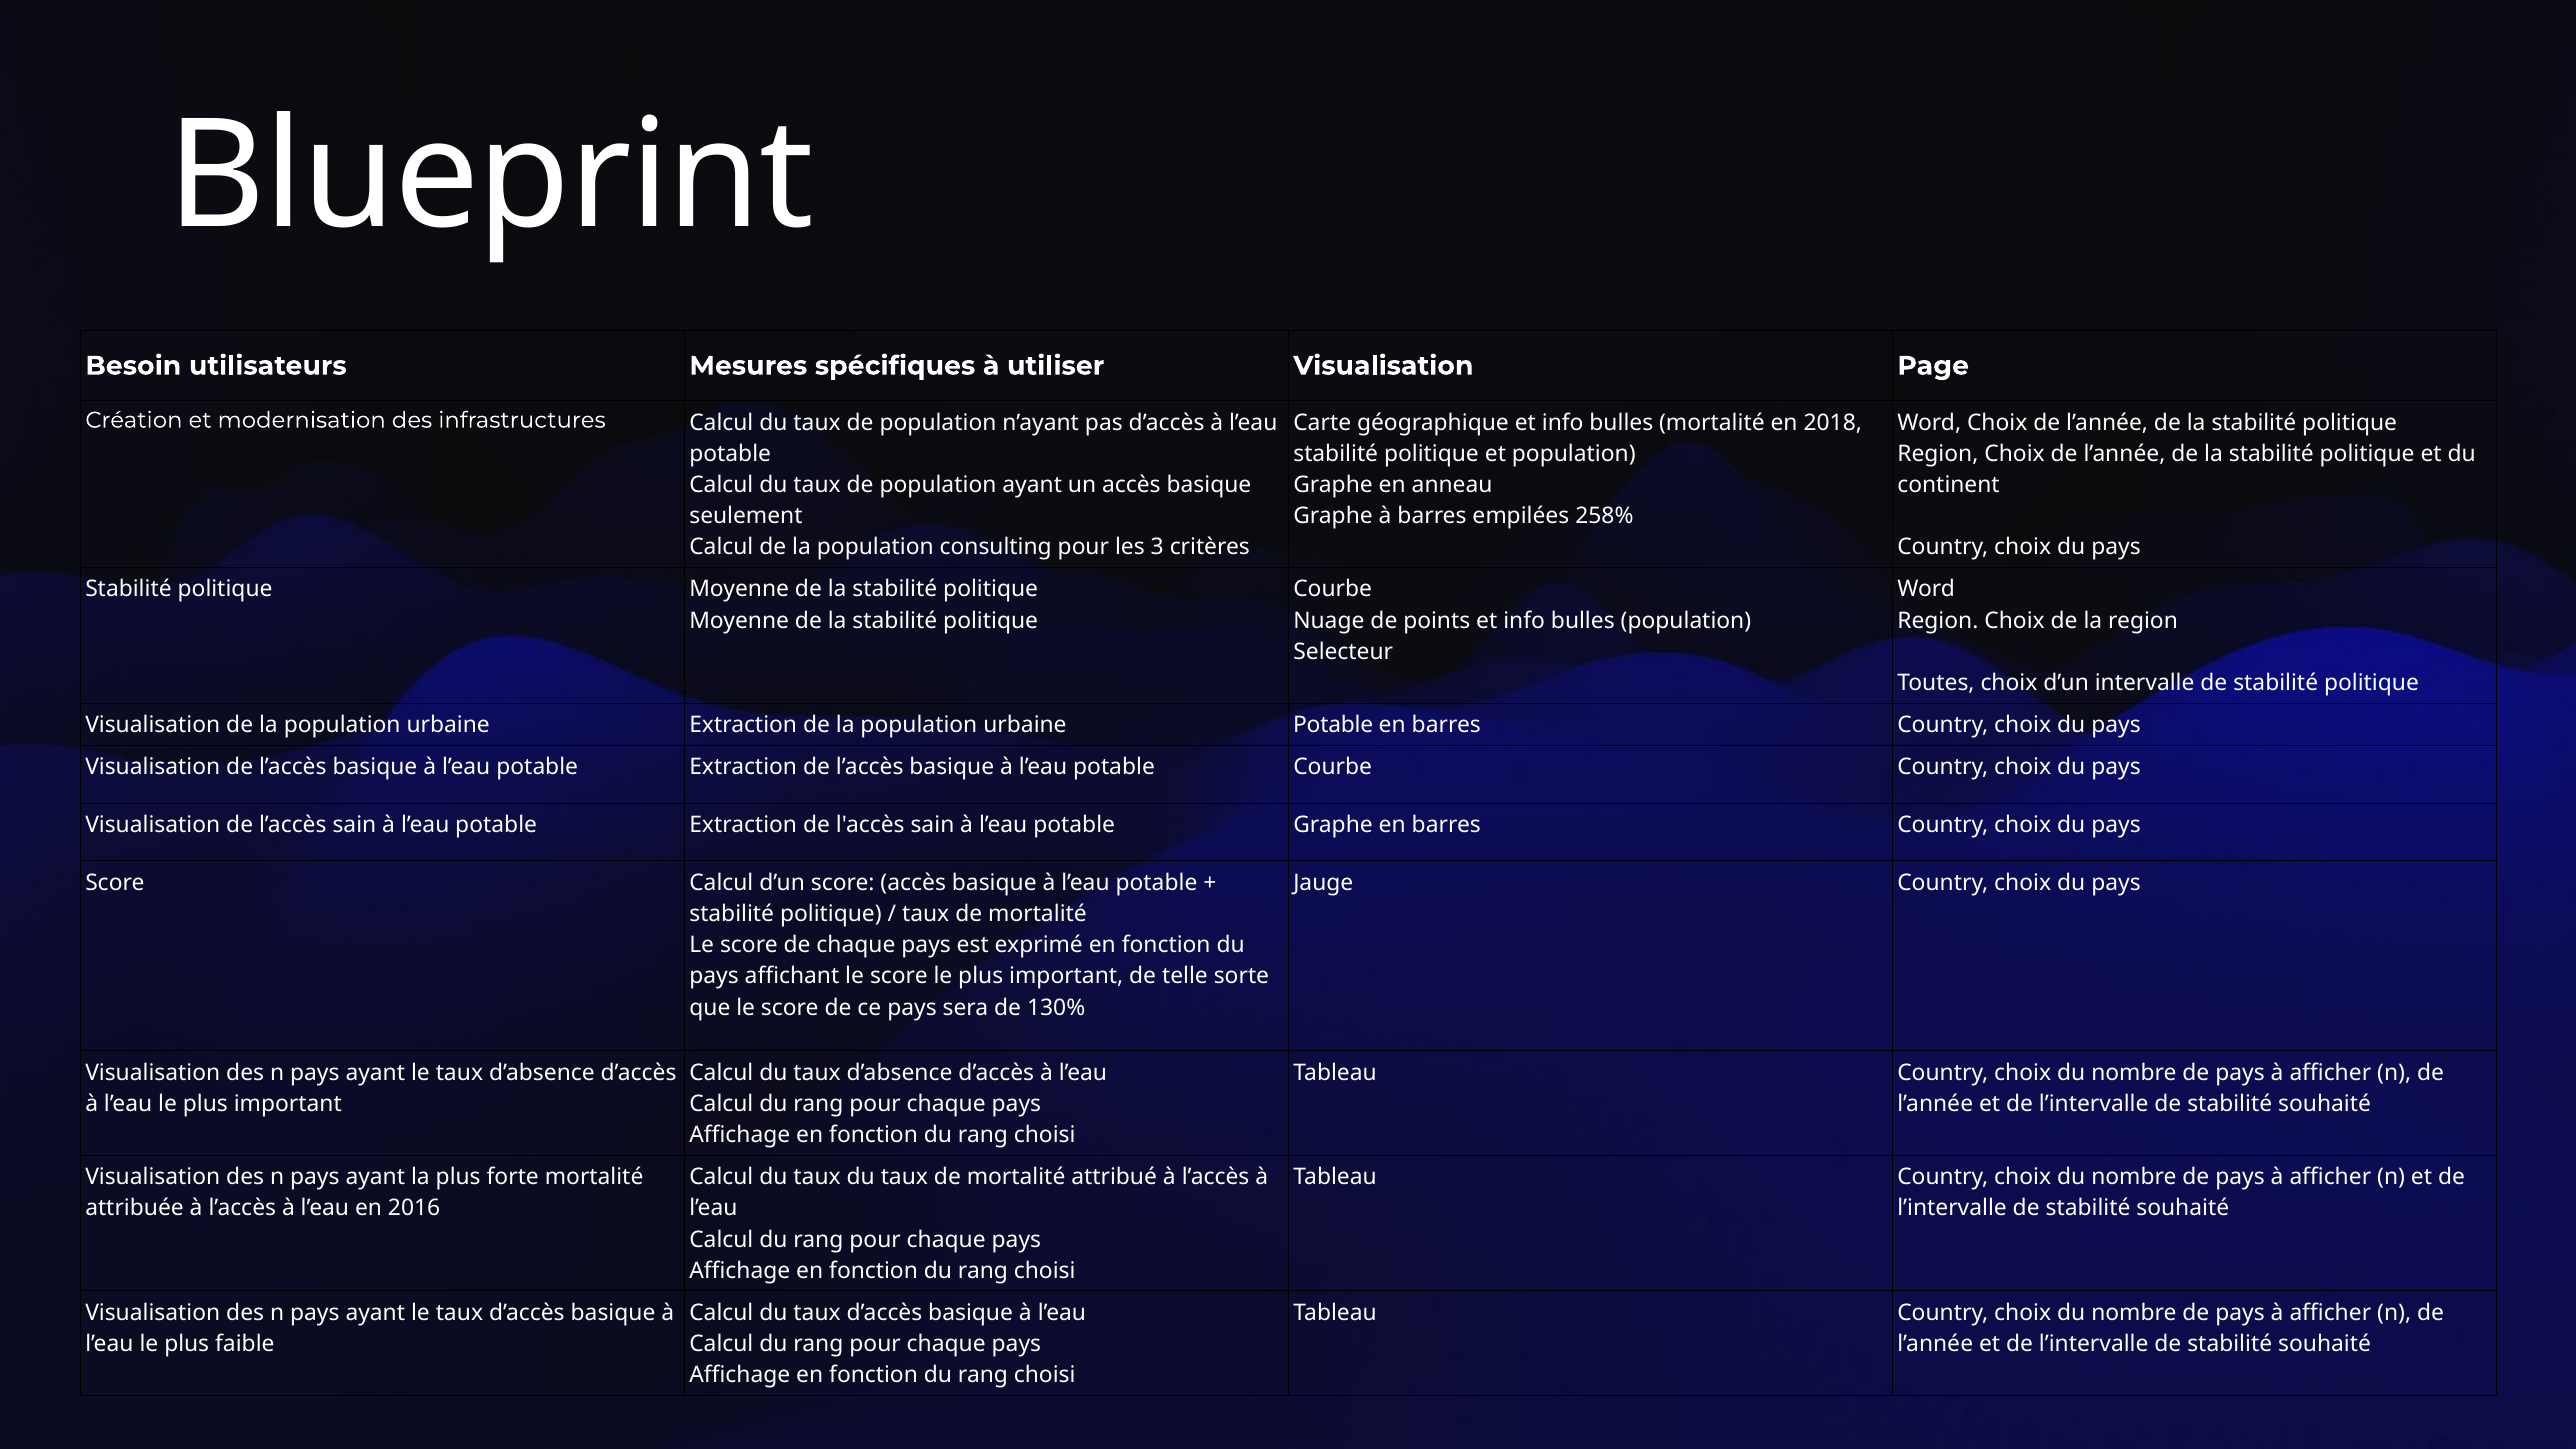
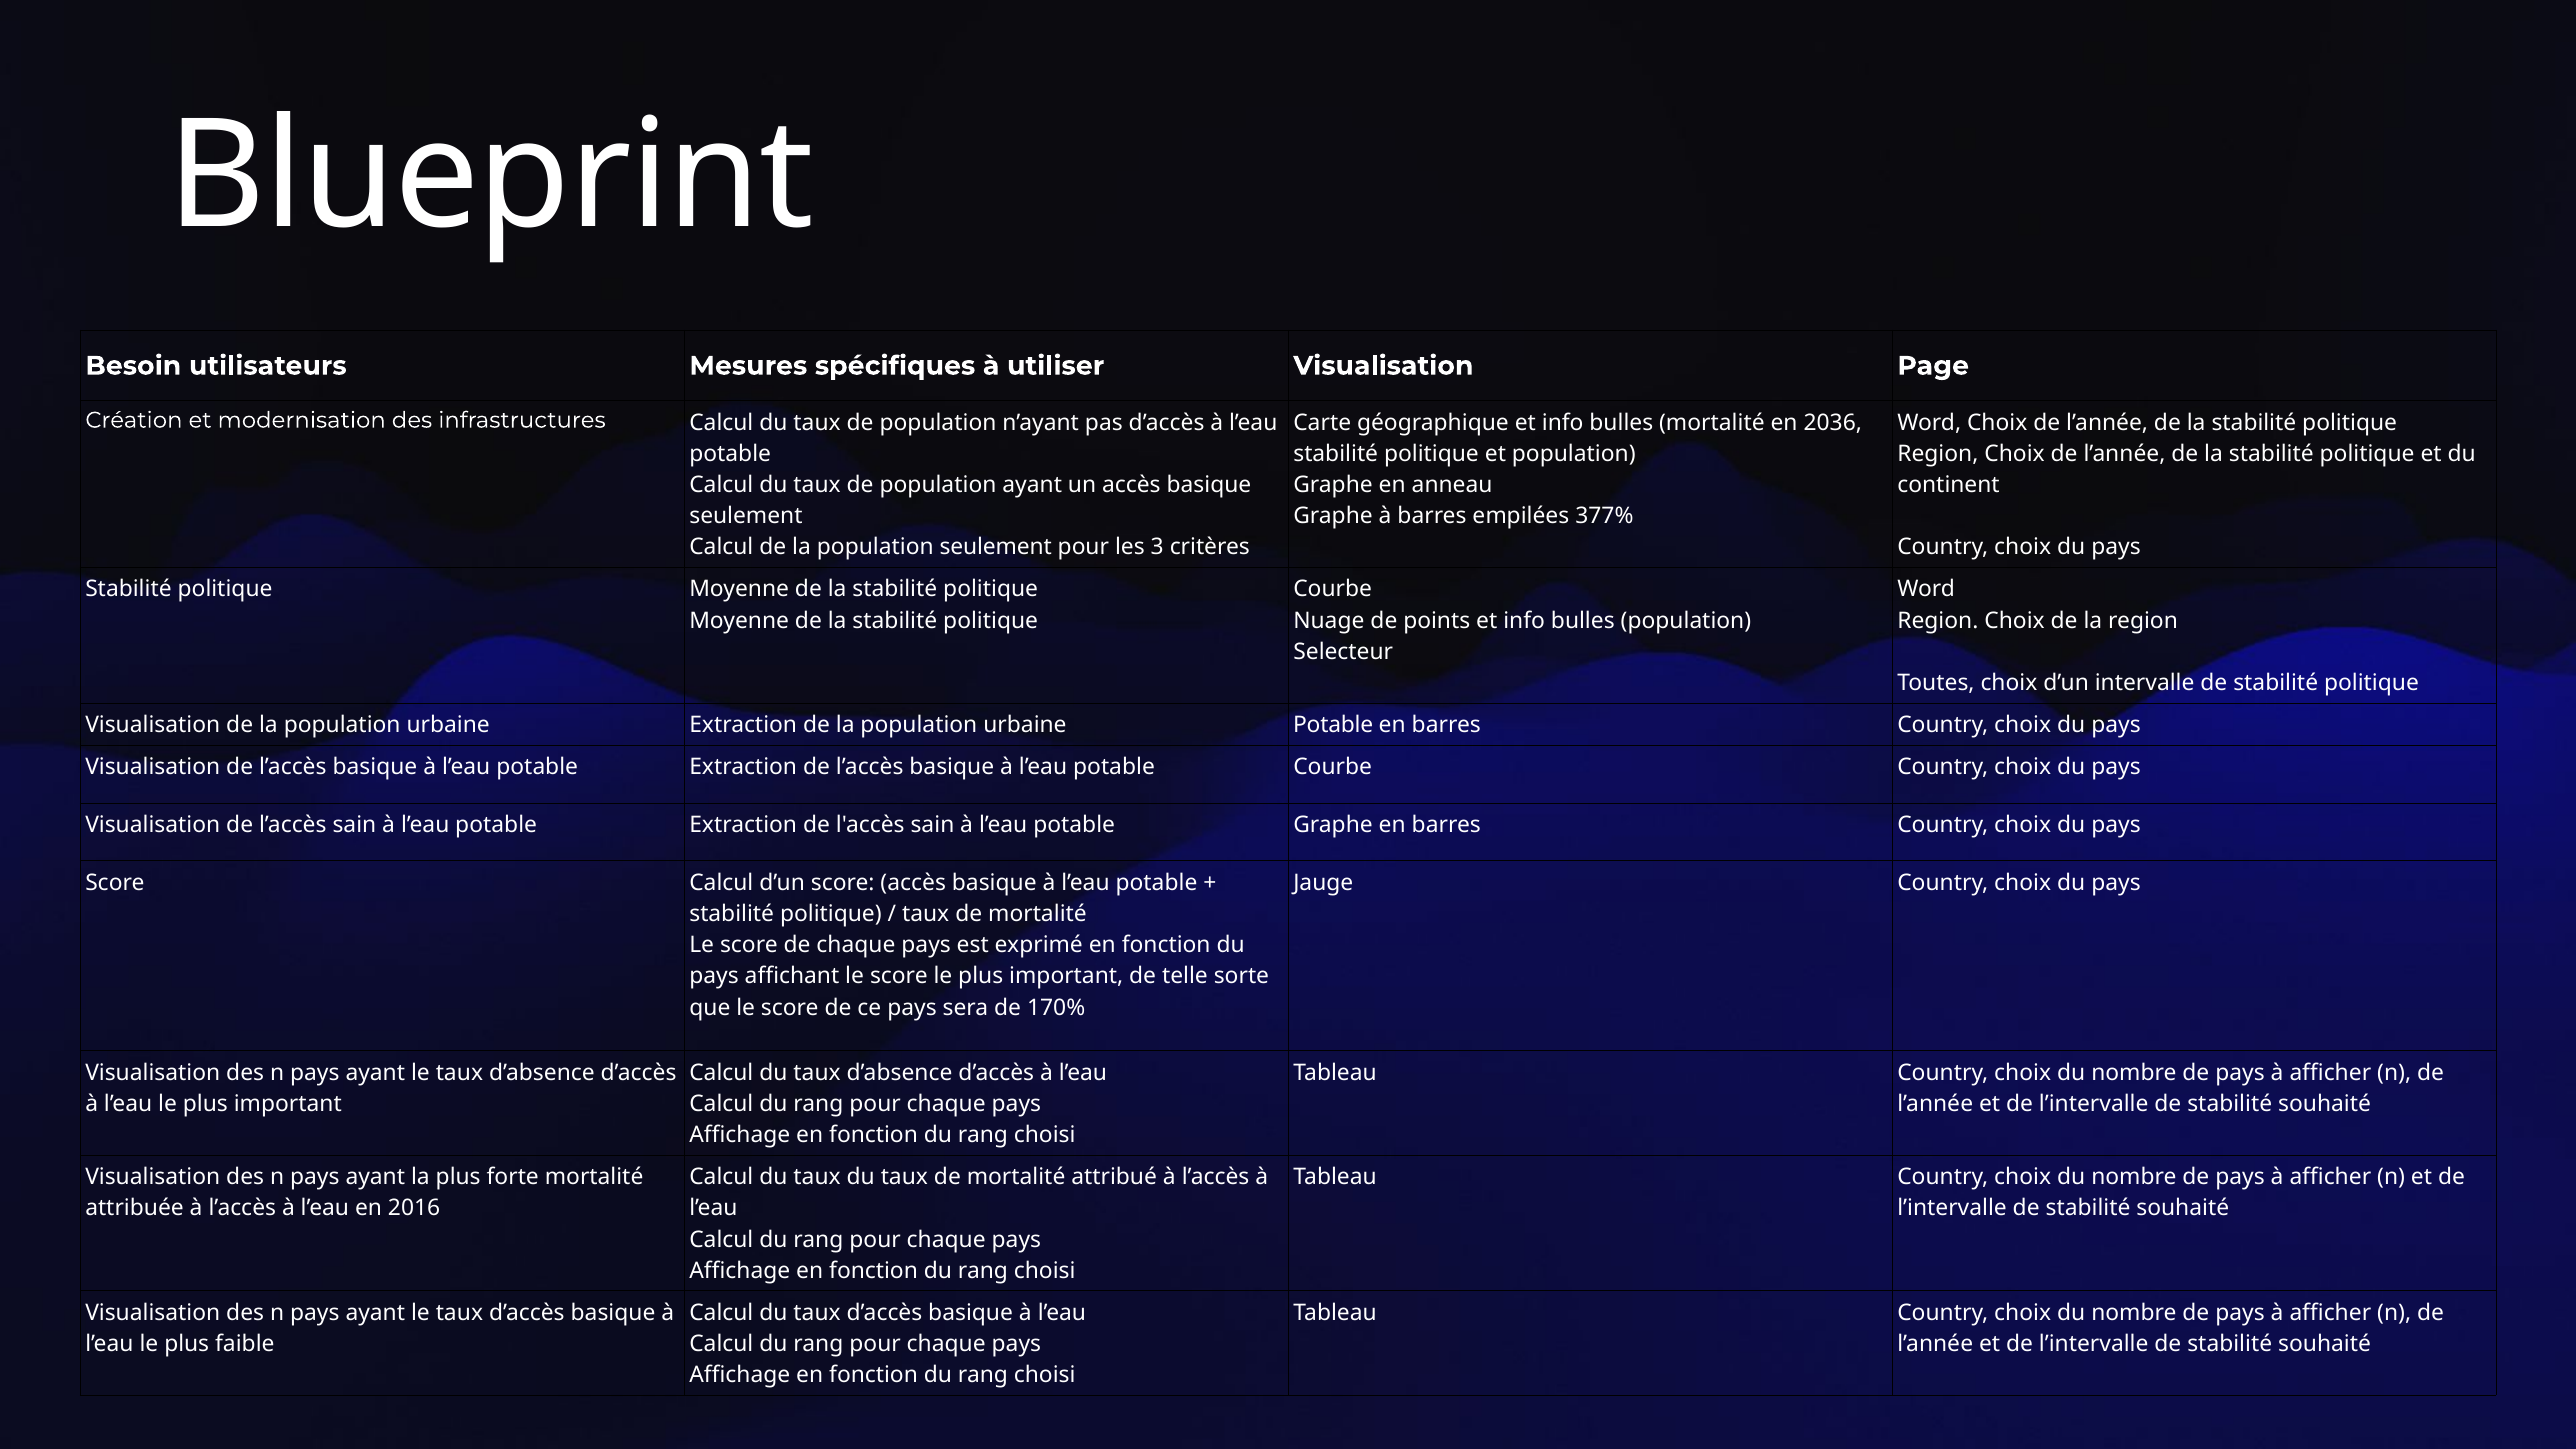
2018: 2018 -> 2036
258%: 258% -> 377%
population consulting: consulting -> seulement
130%: 130% -> 170%
